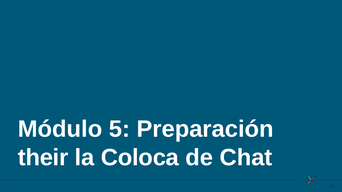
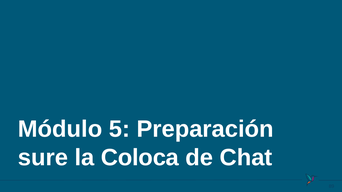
their: their -> sure
